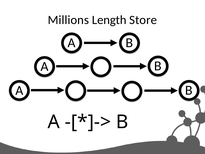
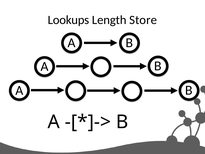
Millions: Millions -> Lookups
